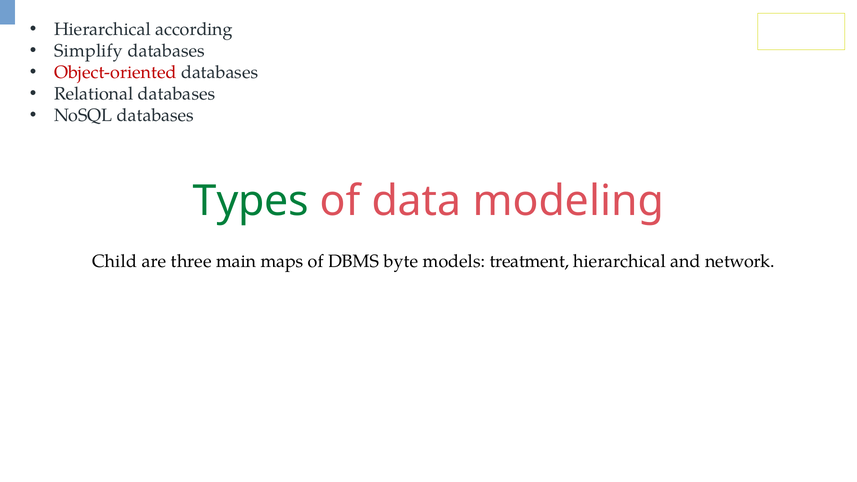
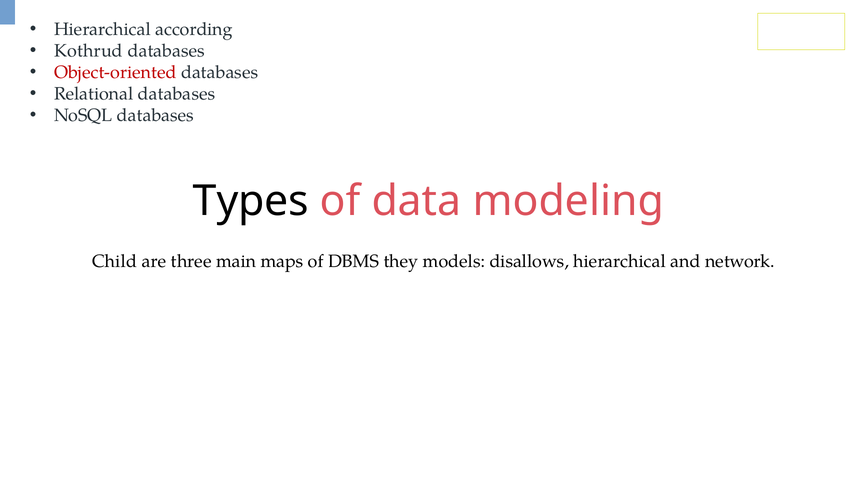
Simplify: Simplify -> Kothrud
Types colour: green -> black
byte: byte -> they
treatment: treatment -> disallows
